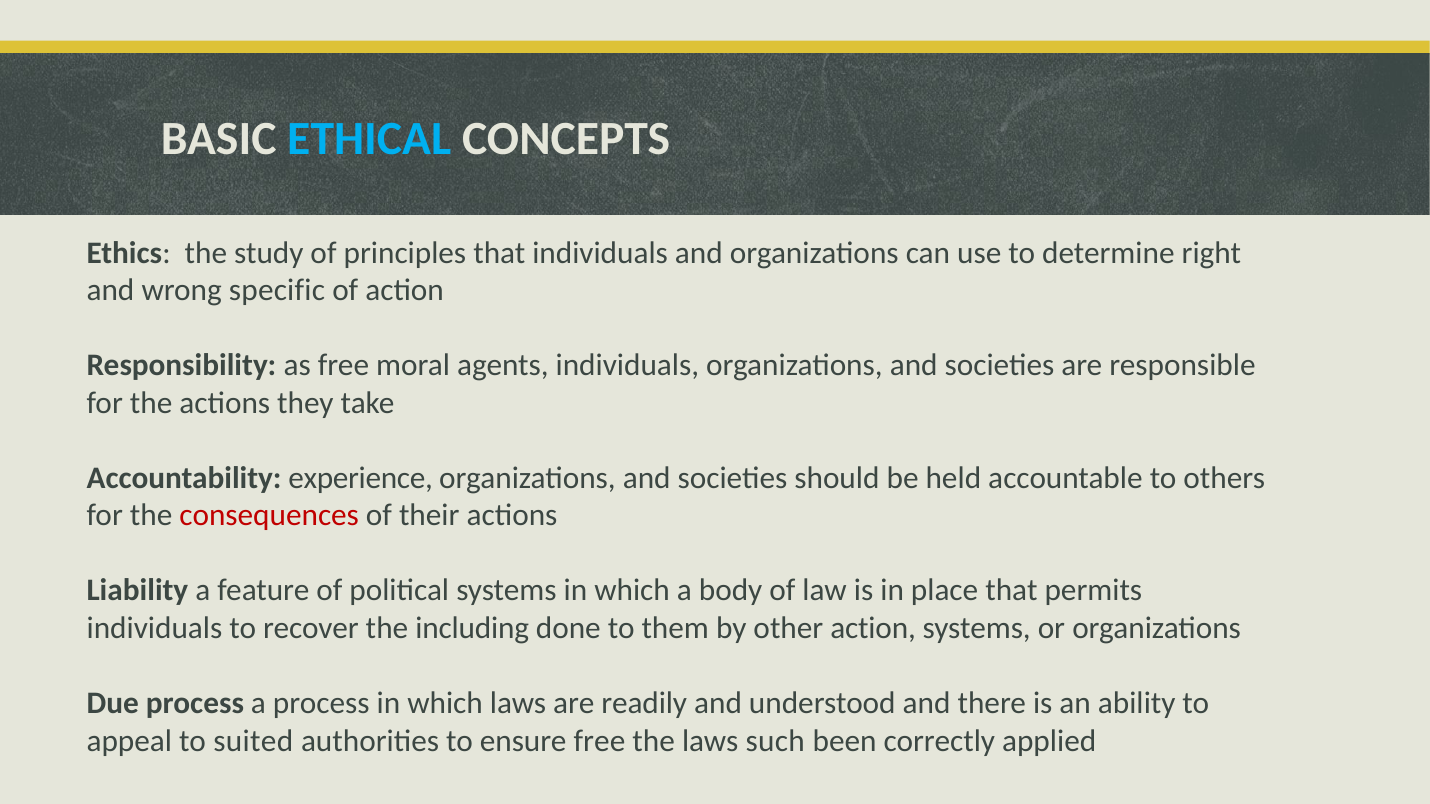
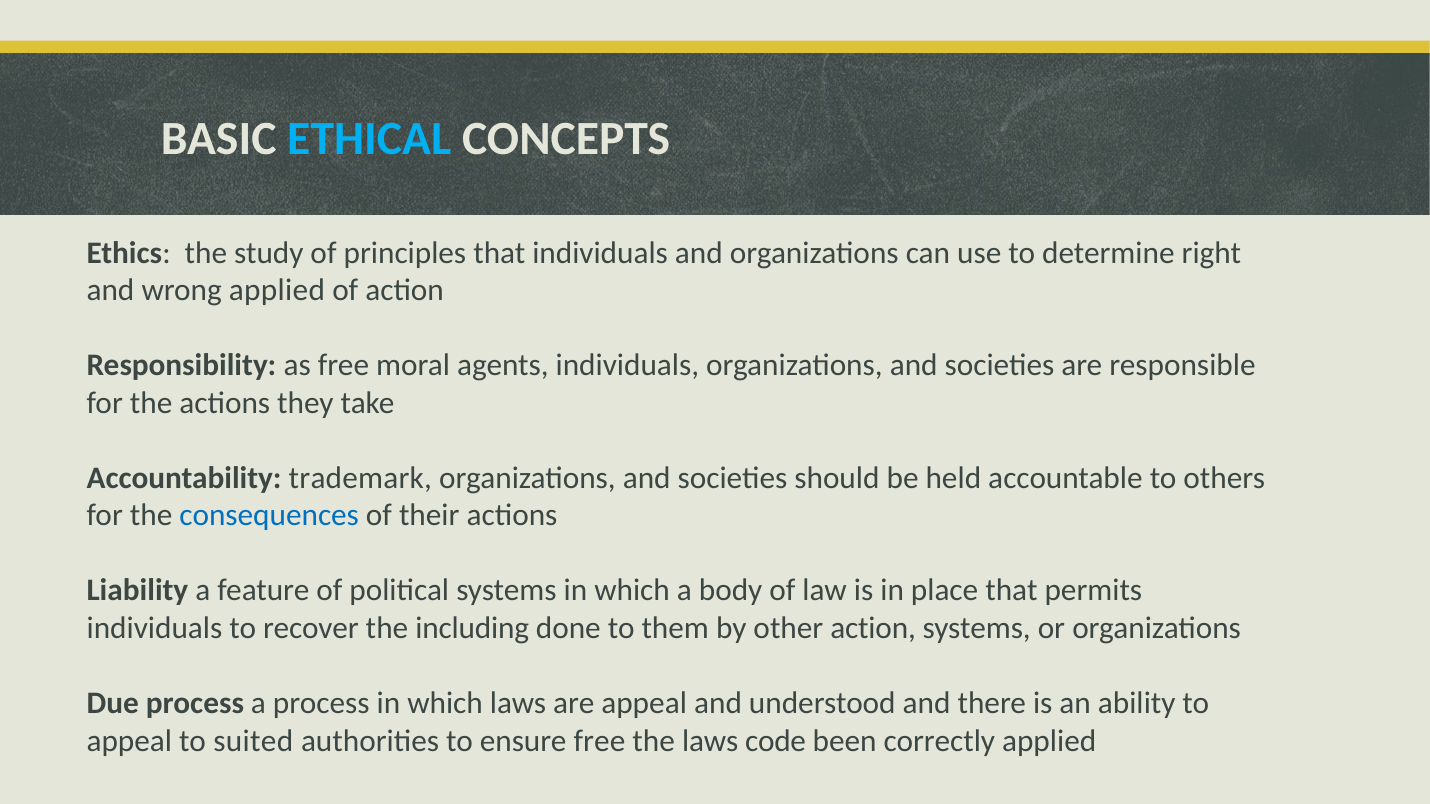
wrong specific: specific -> applied
experience: experience -> trademark
consequences colour: red -> blue
are readily: readily -> appeal
such: such -> code
